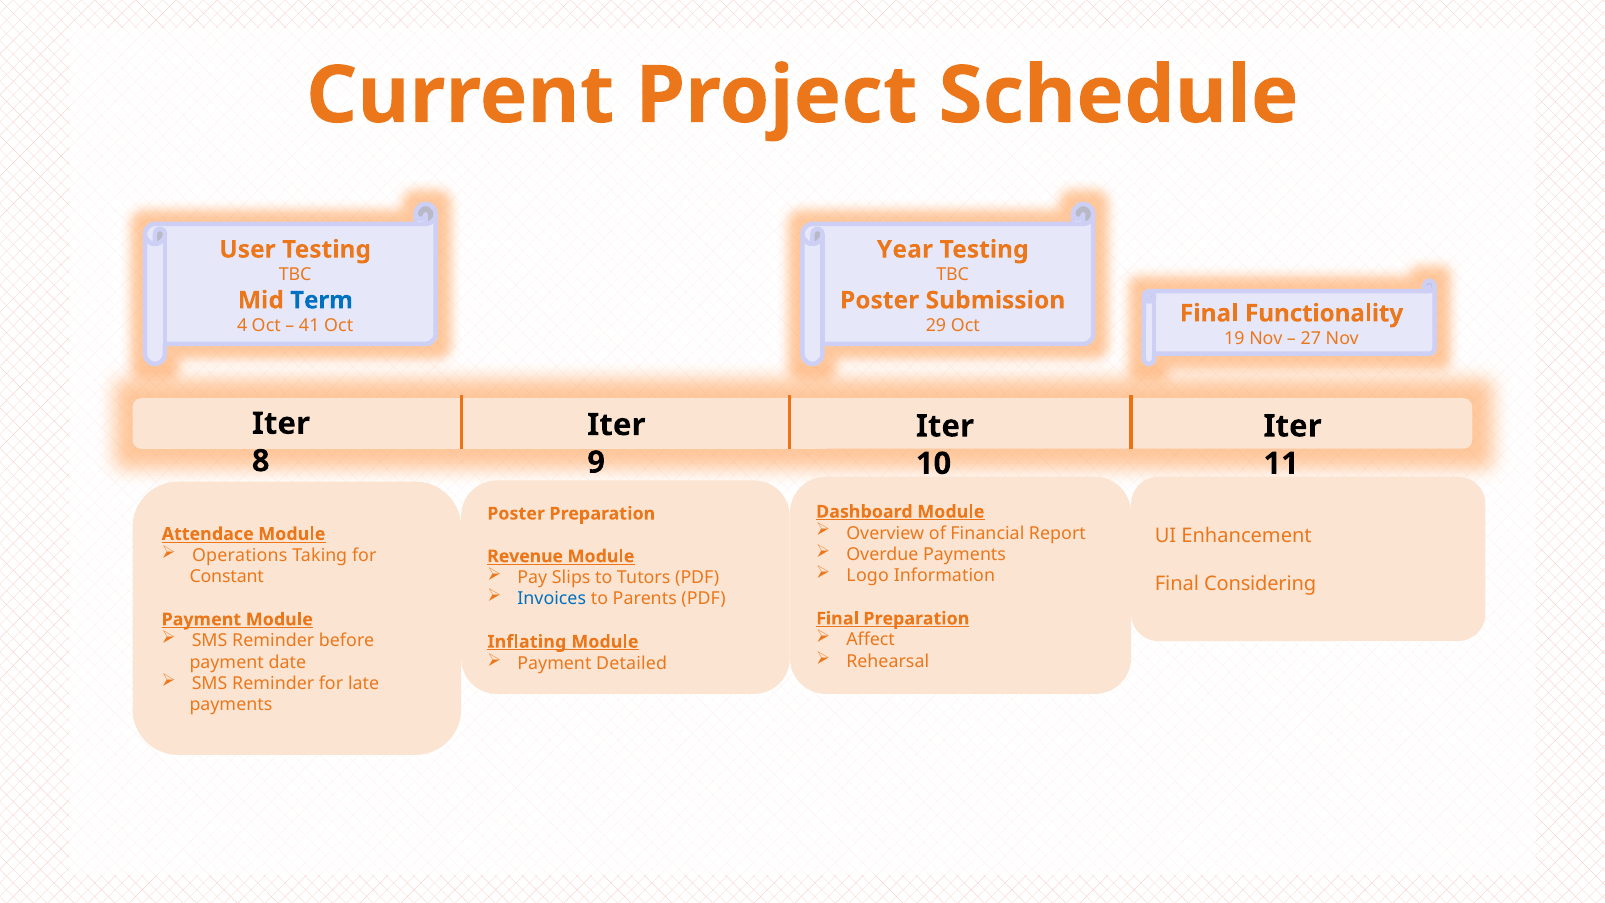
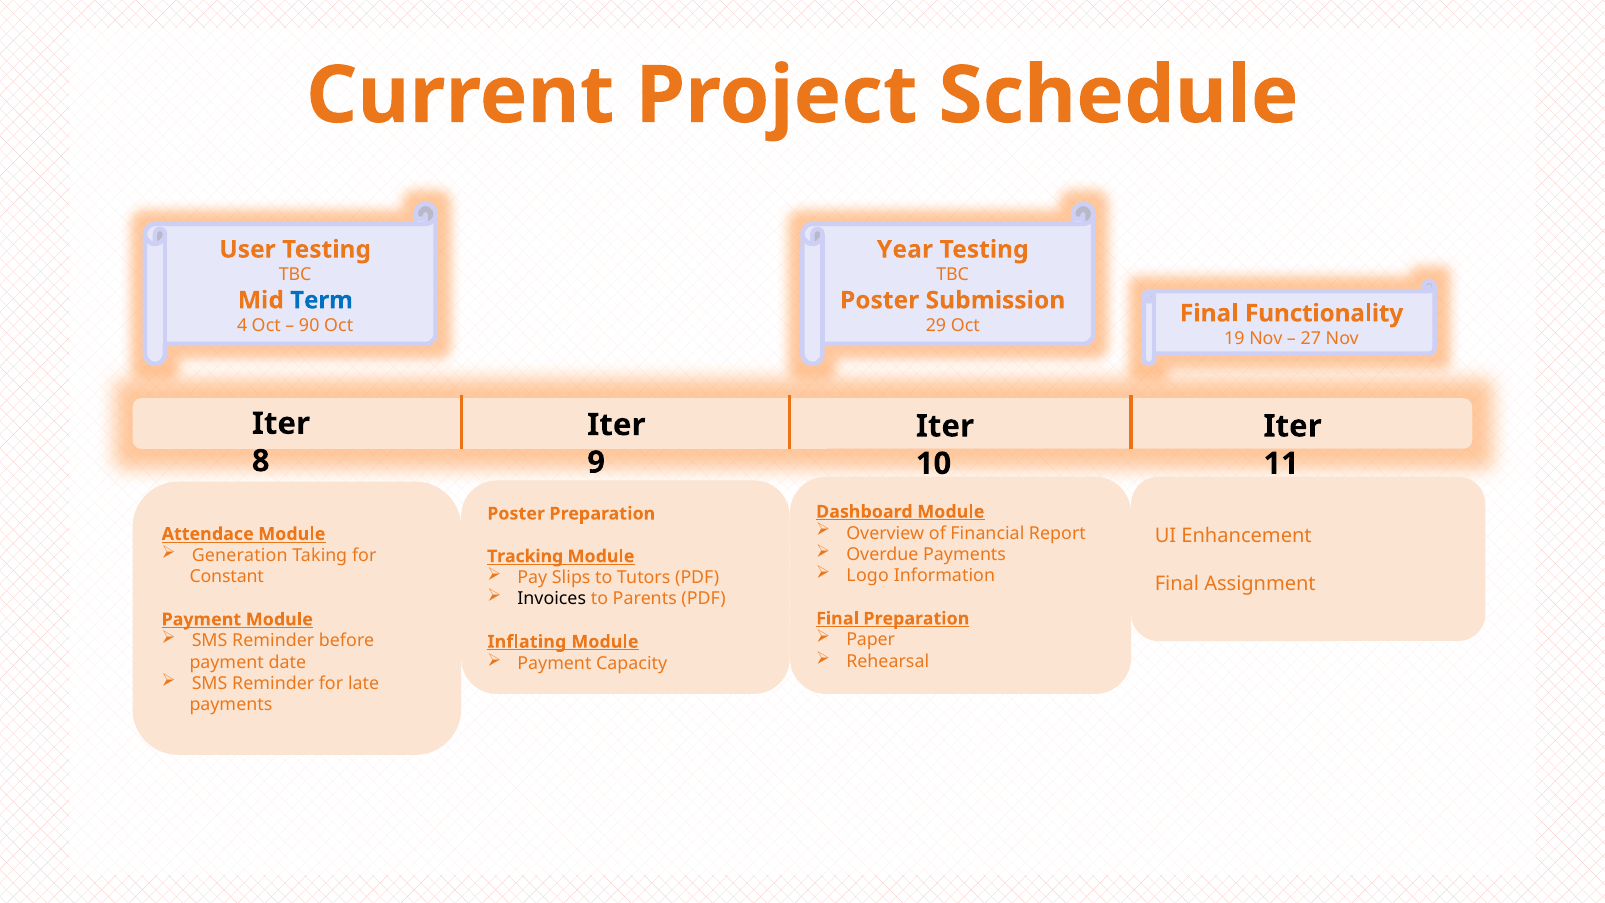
41: 41 -> 90
Operations: Operations -> Generation
Revenue: Revenue -> Tracking
Considering: Considering -> Assignment
Invoices colour: blue -> black
Affect: Affect -> Paper
Detailed: Detailed -> Capacity
